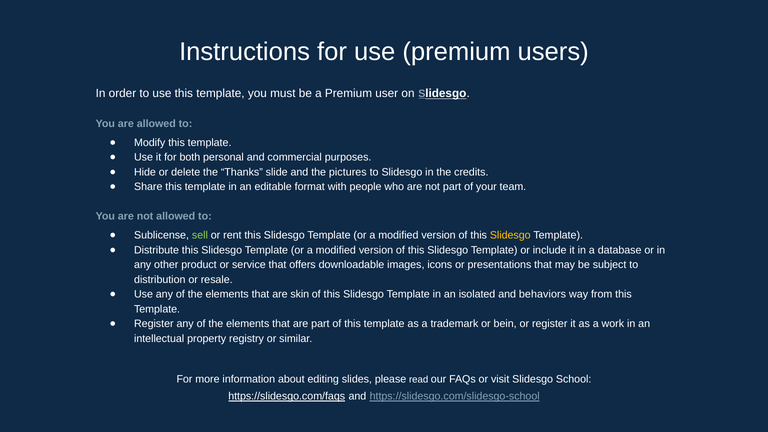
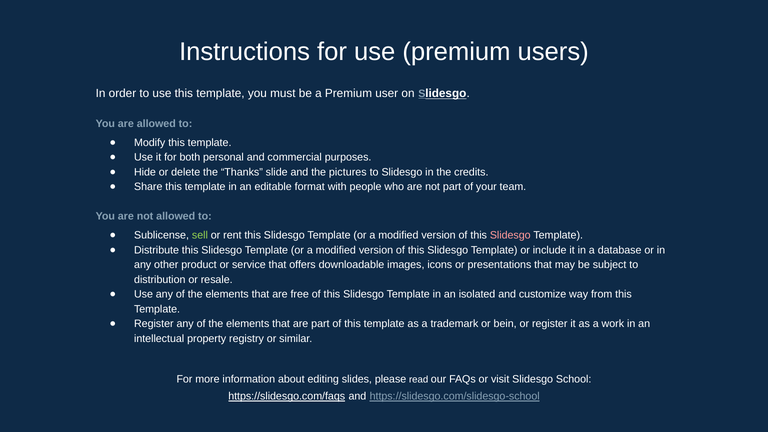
Slidesgo at (510, 235) colour: yellow -> pink
skin: skin -> free
behaviors: behaviors -> customize
